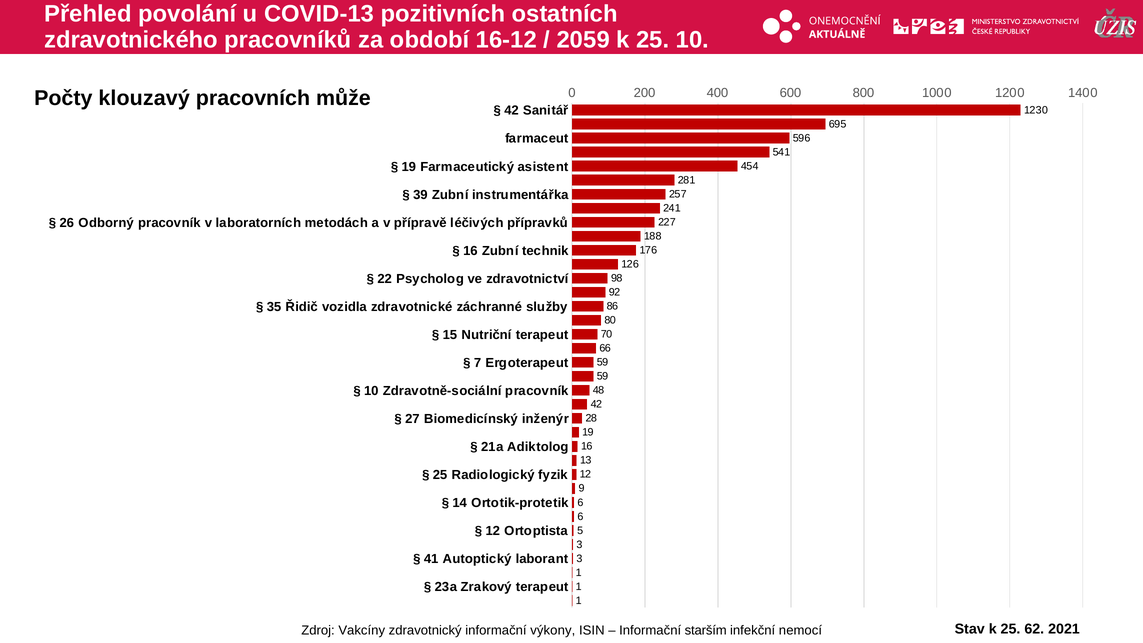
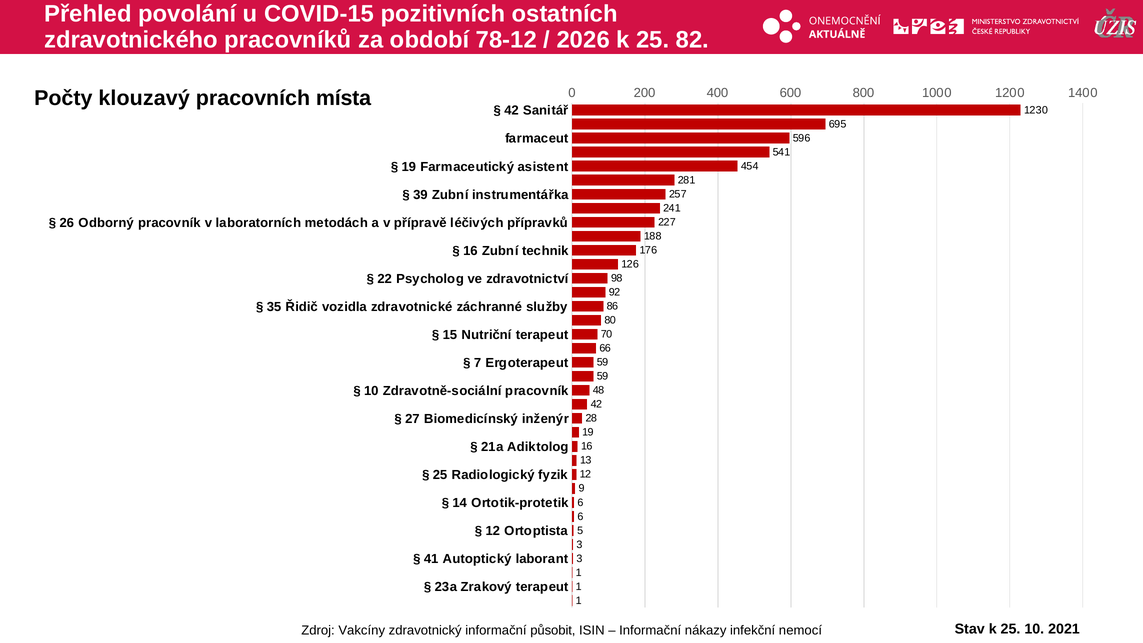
COVID-13: COVID-13 -> COVID-15
16-12: 16-12 -> 78-12
2059: 2059 -> 2026
25 10: 10 -> 82
může: může -> místa
25 62: 62 -> 10
výkony: výkony -> působit
starším: starším -> nákazy
